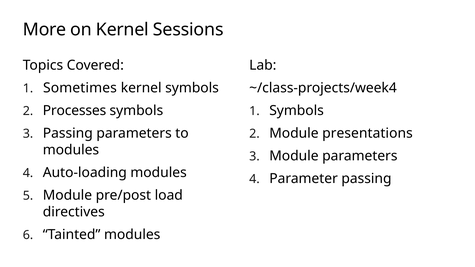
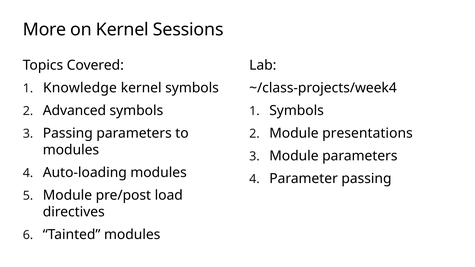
Sometimes: Sometimes -> Knowledge
Processes: Processes -> Advanced
